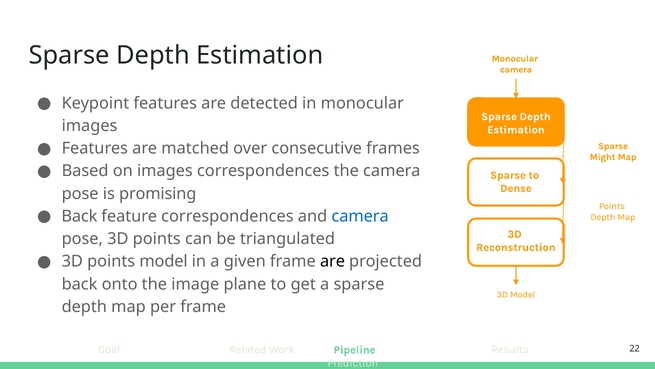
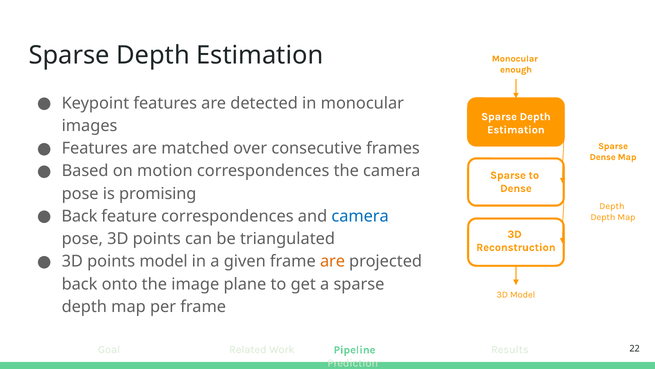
camera at (516, 69): camera -> enough
Might at (603, 157): Might -> Dense
on images: images -> motion
Points at (612, 206): Points -> Depth
are at (333, 261) colour: black -> orange
